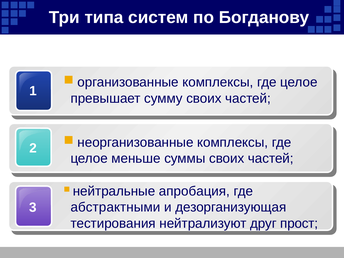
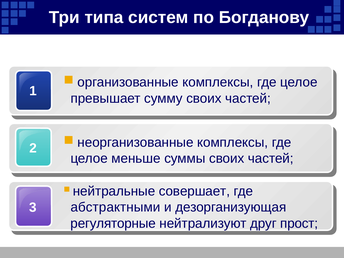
апробация: апробация -> совершает
тестирования: тестирования -> регуляторные
